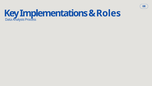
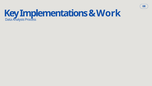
Roles: Roles -> Work
